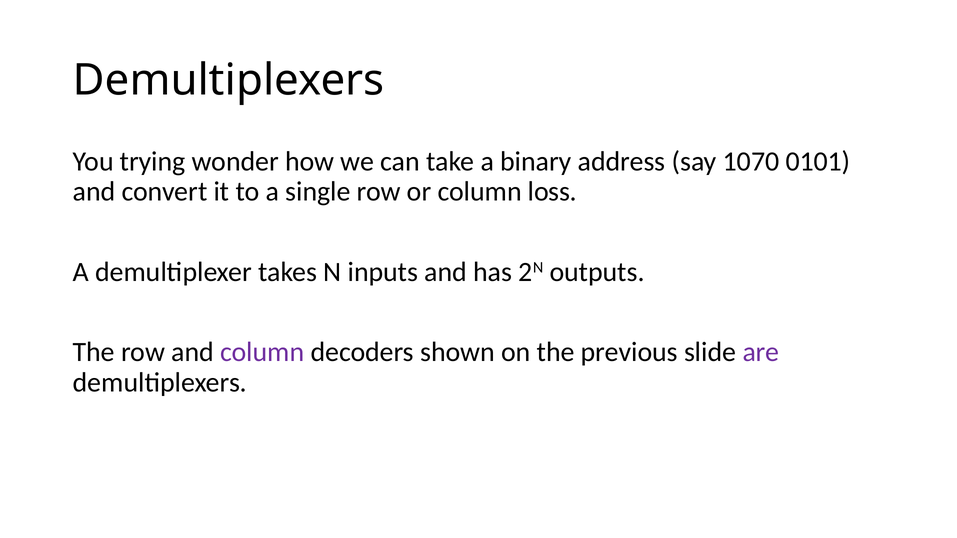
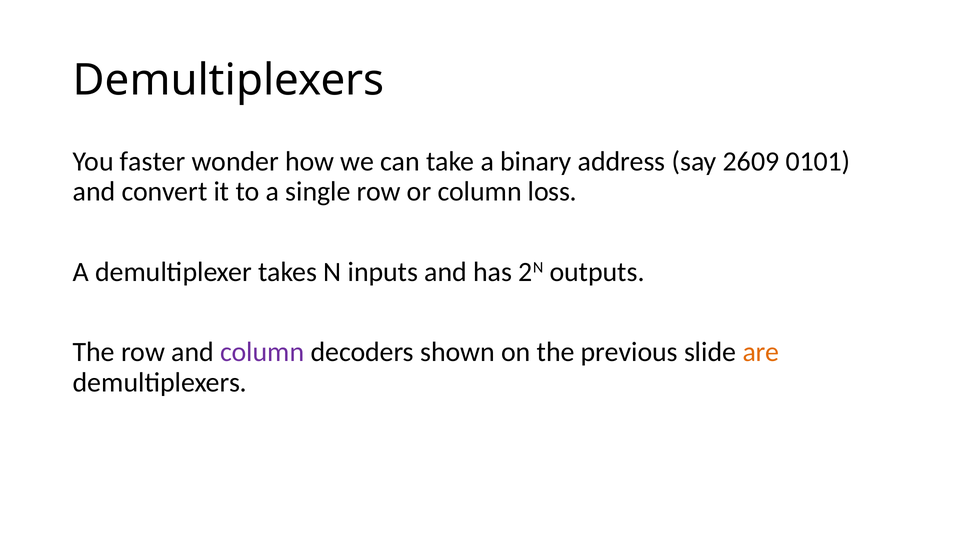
trying: trying -> faster
1070: 1070 -> 2609
are colour: purple -> orange
